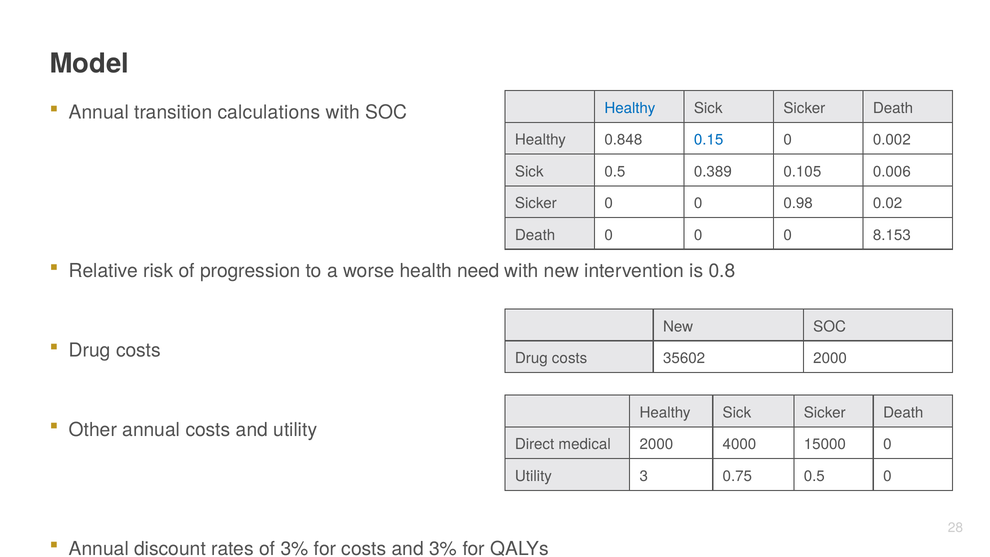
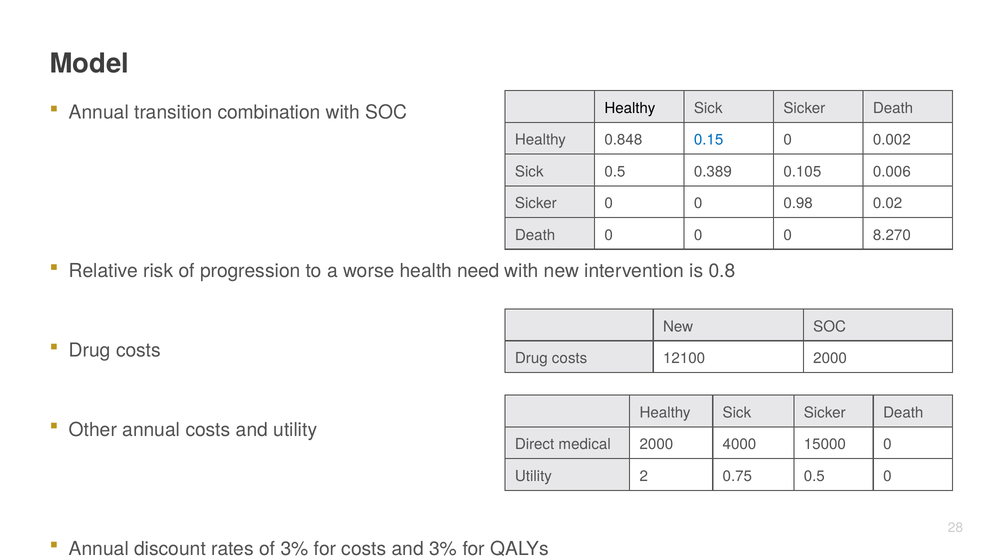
Healthy at (630, 108) colour: blue -> black
calculations: calculations -> combination
8.153: 8.153 -> 8.270
35602: 35602 -> 12100
3: 3 -> 2
